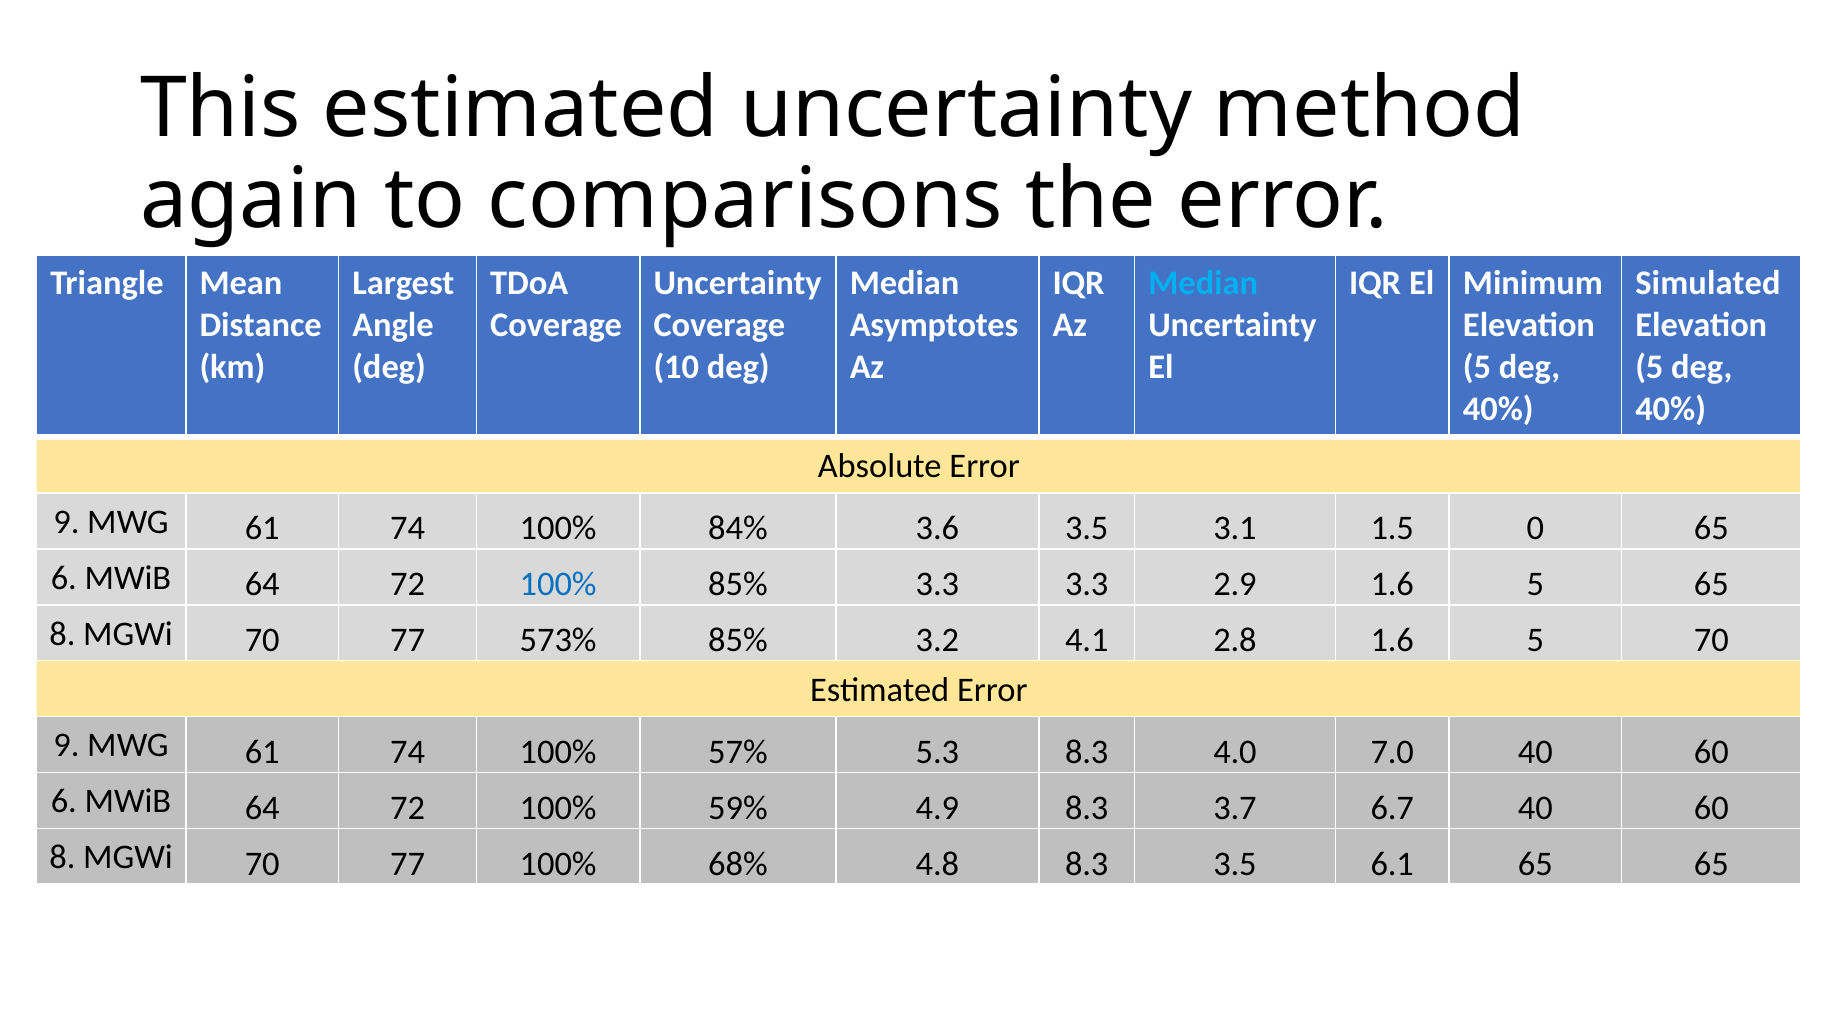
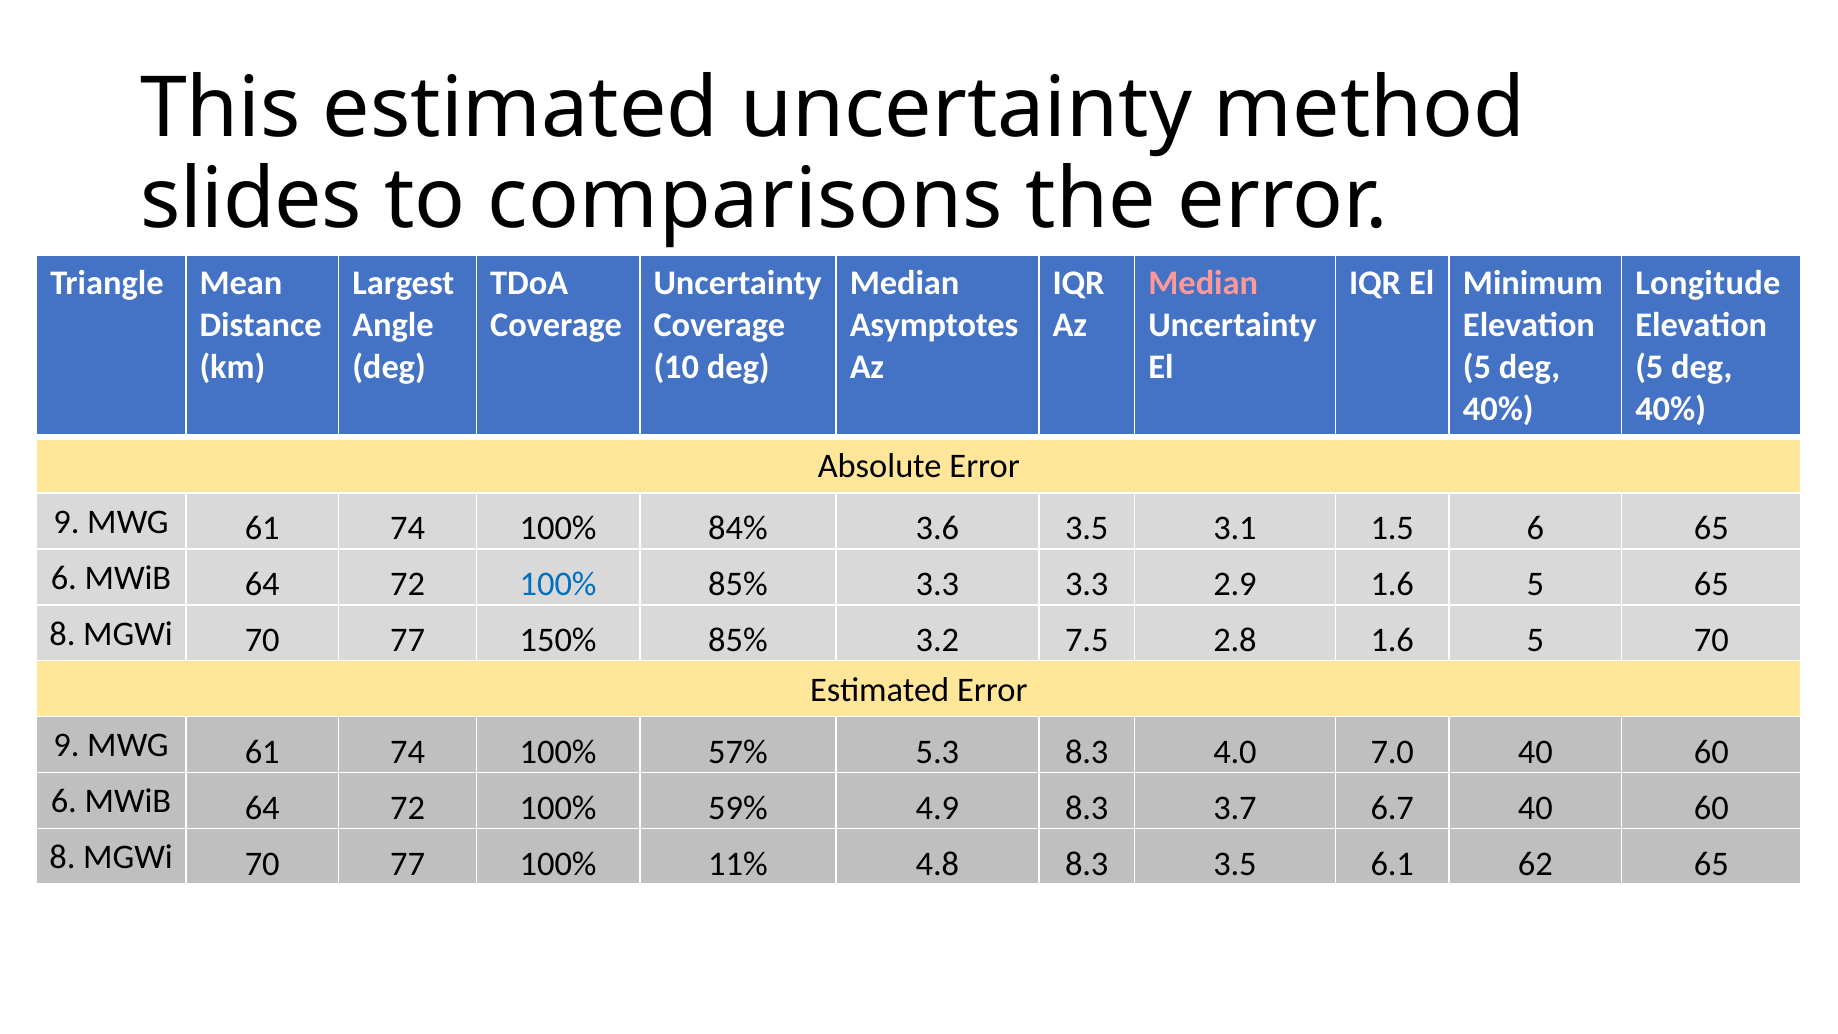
again: again -> slides
Median at (1203, 283) colour: light blue -> pink
Simulated: Simulated -> Longitude
1.5 0: 0 -> 6
573%: 573% -> 150%
4.1: 4.1 -> 7.5
68%: 68% -> 11%
6.1 65: 65 -> 62
